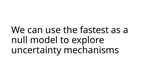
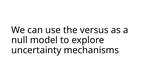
fastest: fastest -> versus
